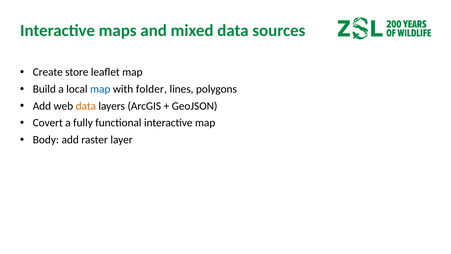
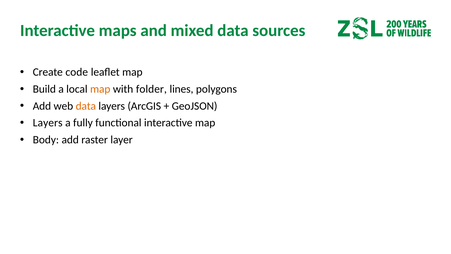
store: store -> code
map at (100, 89) colour: blue -> orange
Covert at (48, 123): Covert -> Layers
